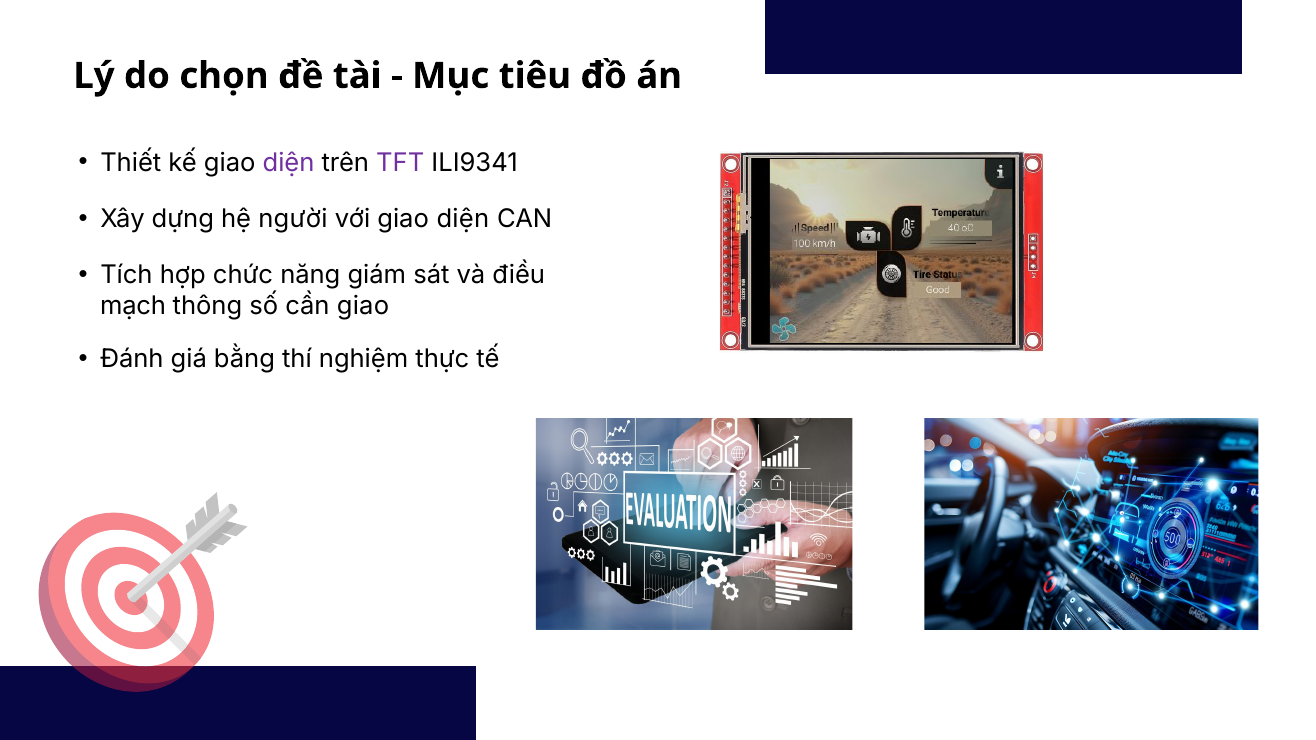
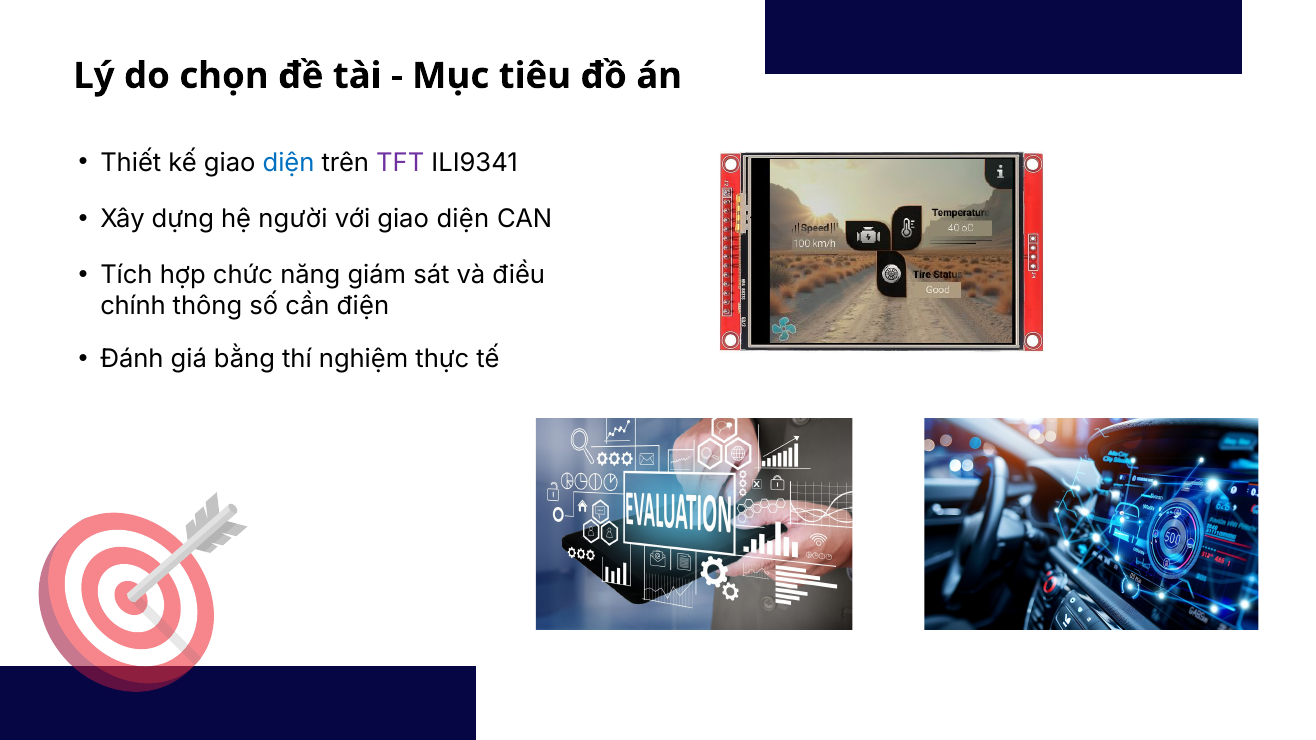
diện at (289, 163) colour: purple -> blue
mạch: mạch -> chính
cần giao: giao -> điện
